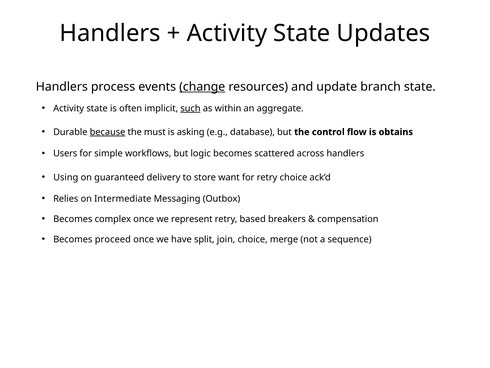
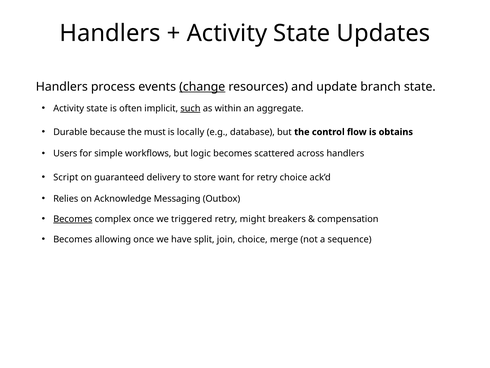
because underline: present -> none
asking: asking -> locally
Using: Using -> Script
Intermediate: Intermediate -> Acknowledge
Becomes at (73, 219) underline: none -> present
represent: represent -> triggered
based: based -> might
proceed: proceed -> allowing
